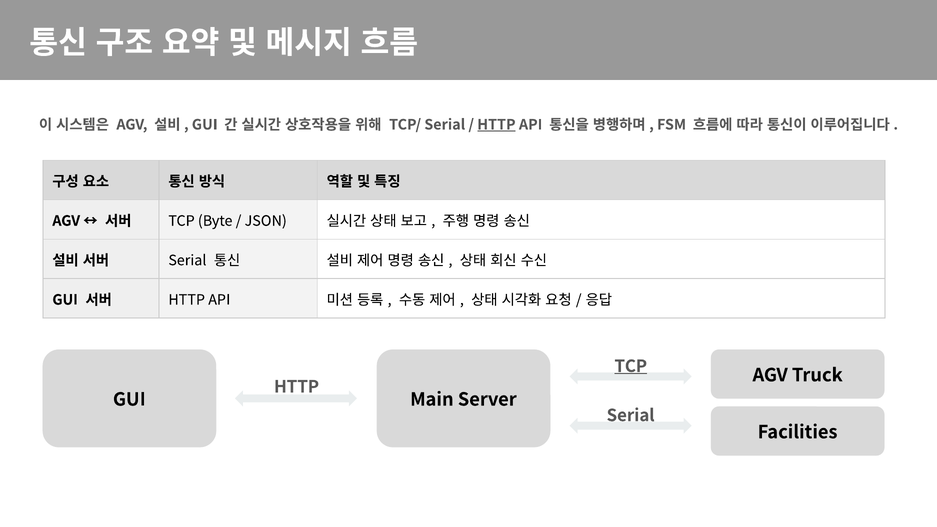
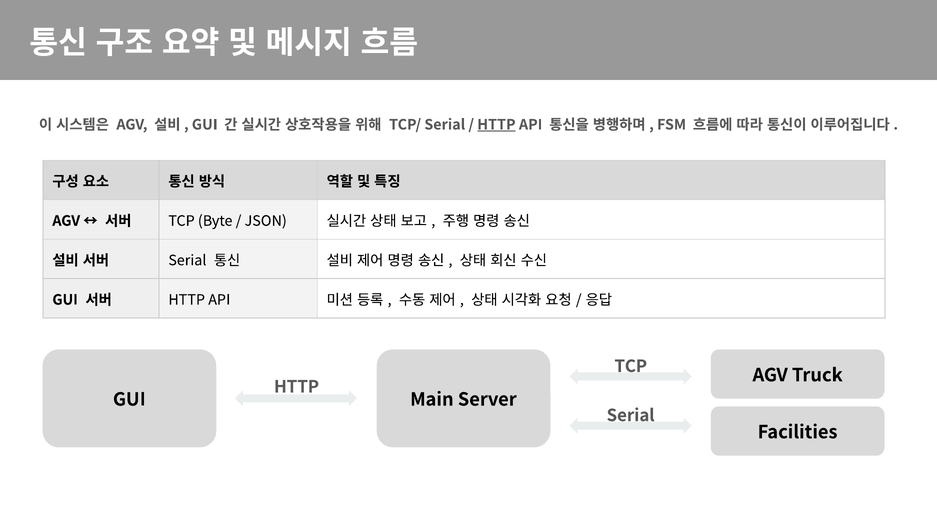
TCP underline: present -> none
